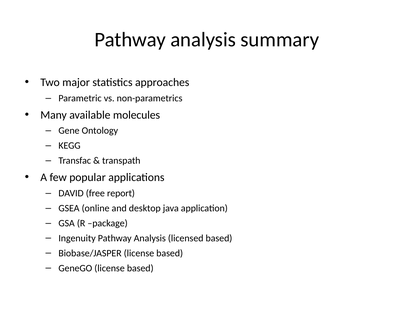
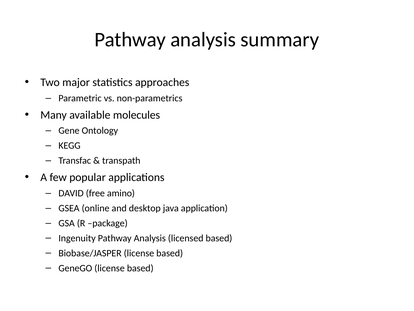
report: report -> amino
